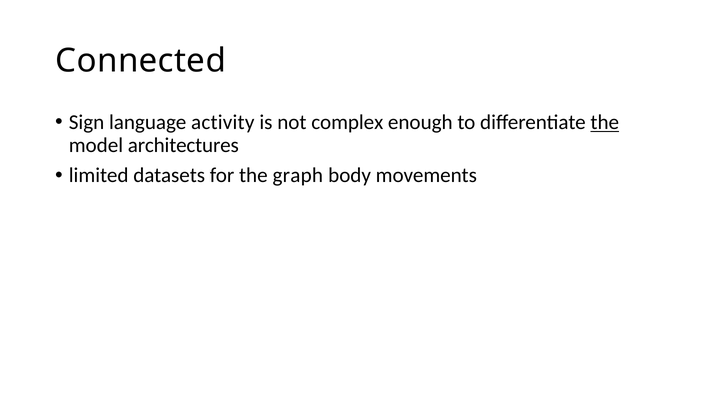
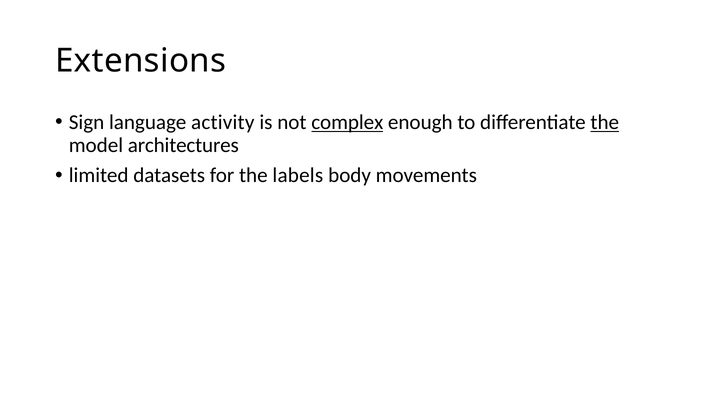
Connected: Connected -> Extensions
complex underline: none -> present
graph: graph -> labels
